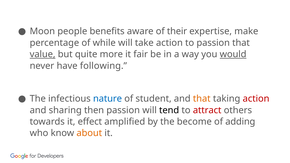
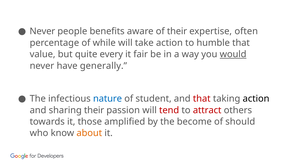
Moon at (42, 31): Moon -> Never
make: make -> often
to passion: passion -> humble
value underline: present -> none
more: more -> every
following: following -> generally
that at (202, 99) colour: orange -> red
action at (256, 99) colour: red -> black
sharing then: then -> their
tend colour: black -> red
effect: effect -> those
adding: adding -> should
